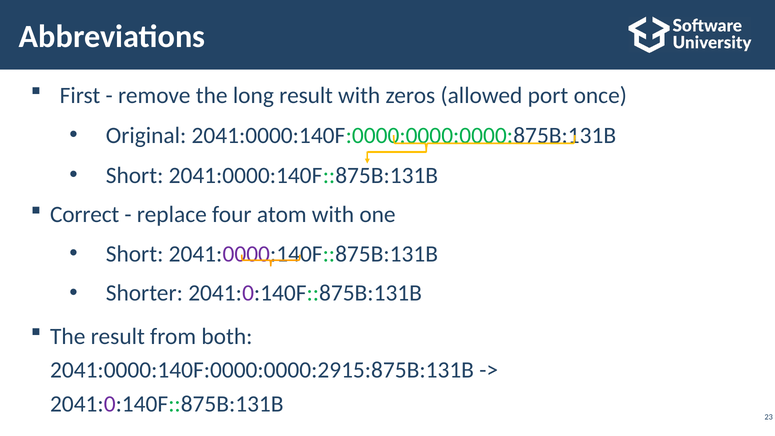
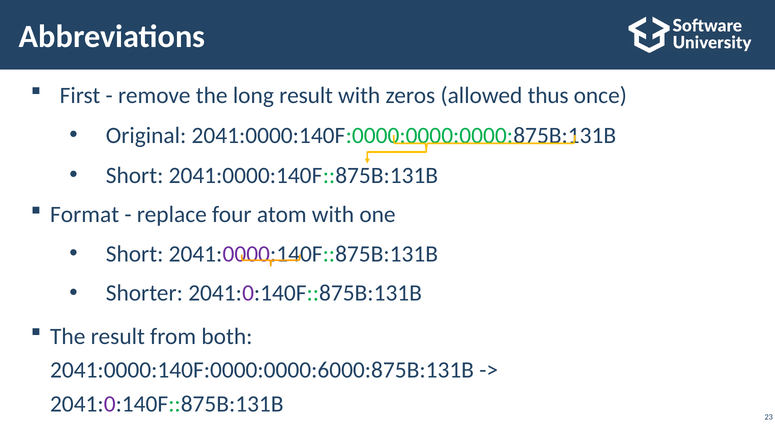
port: port -> thus
Correct: Correct -> Format
2041:0000:140F:0000:0000:2915:875B:131B: 2041:0000:140F:0000:0000:2915:875B:131B -> 2041:0000:140F:0000:0000:6000:875B:131B
